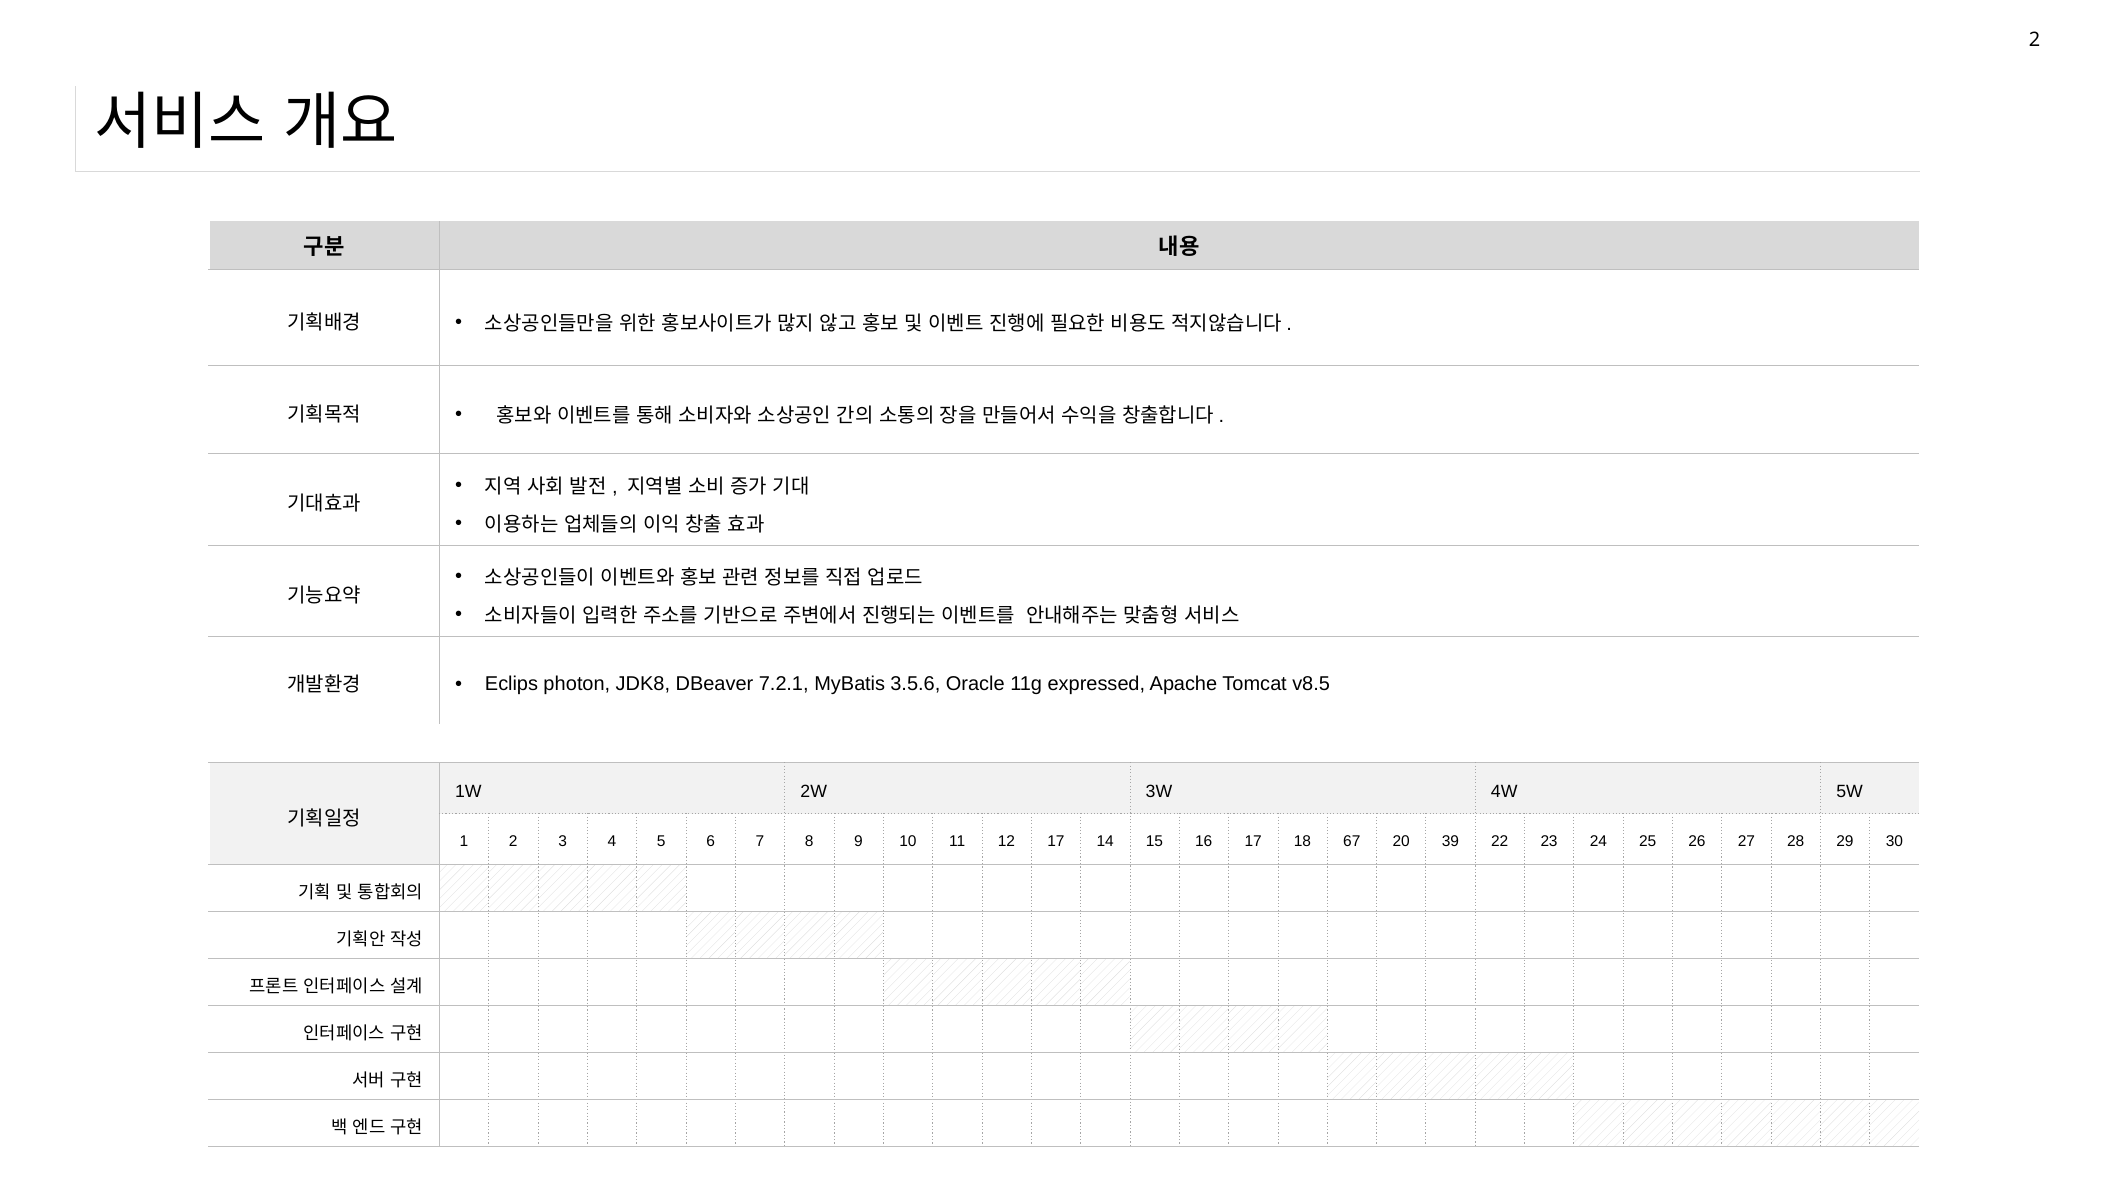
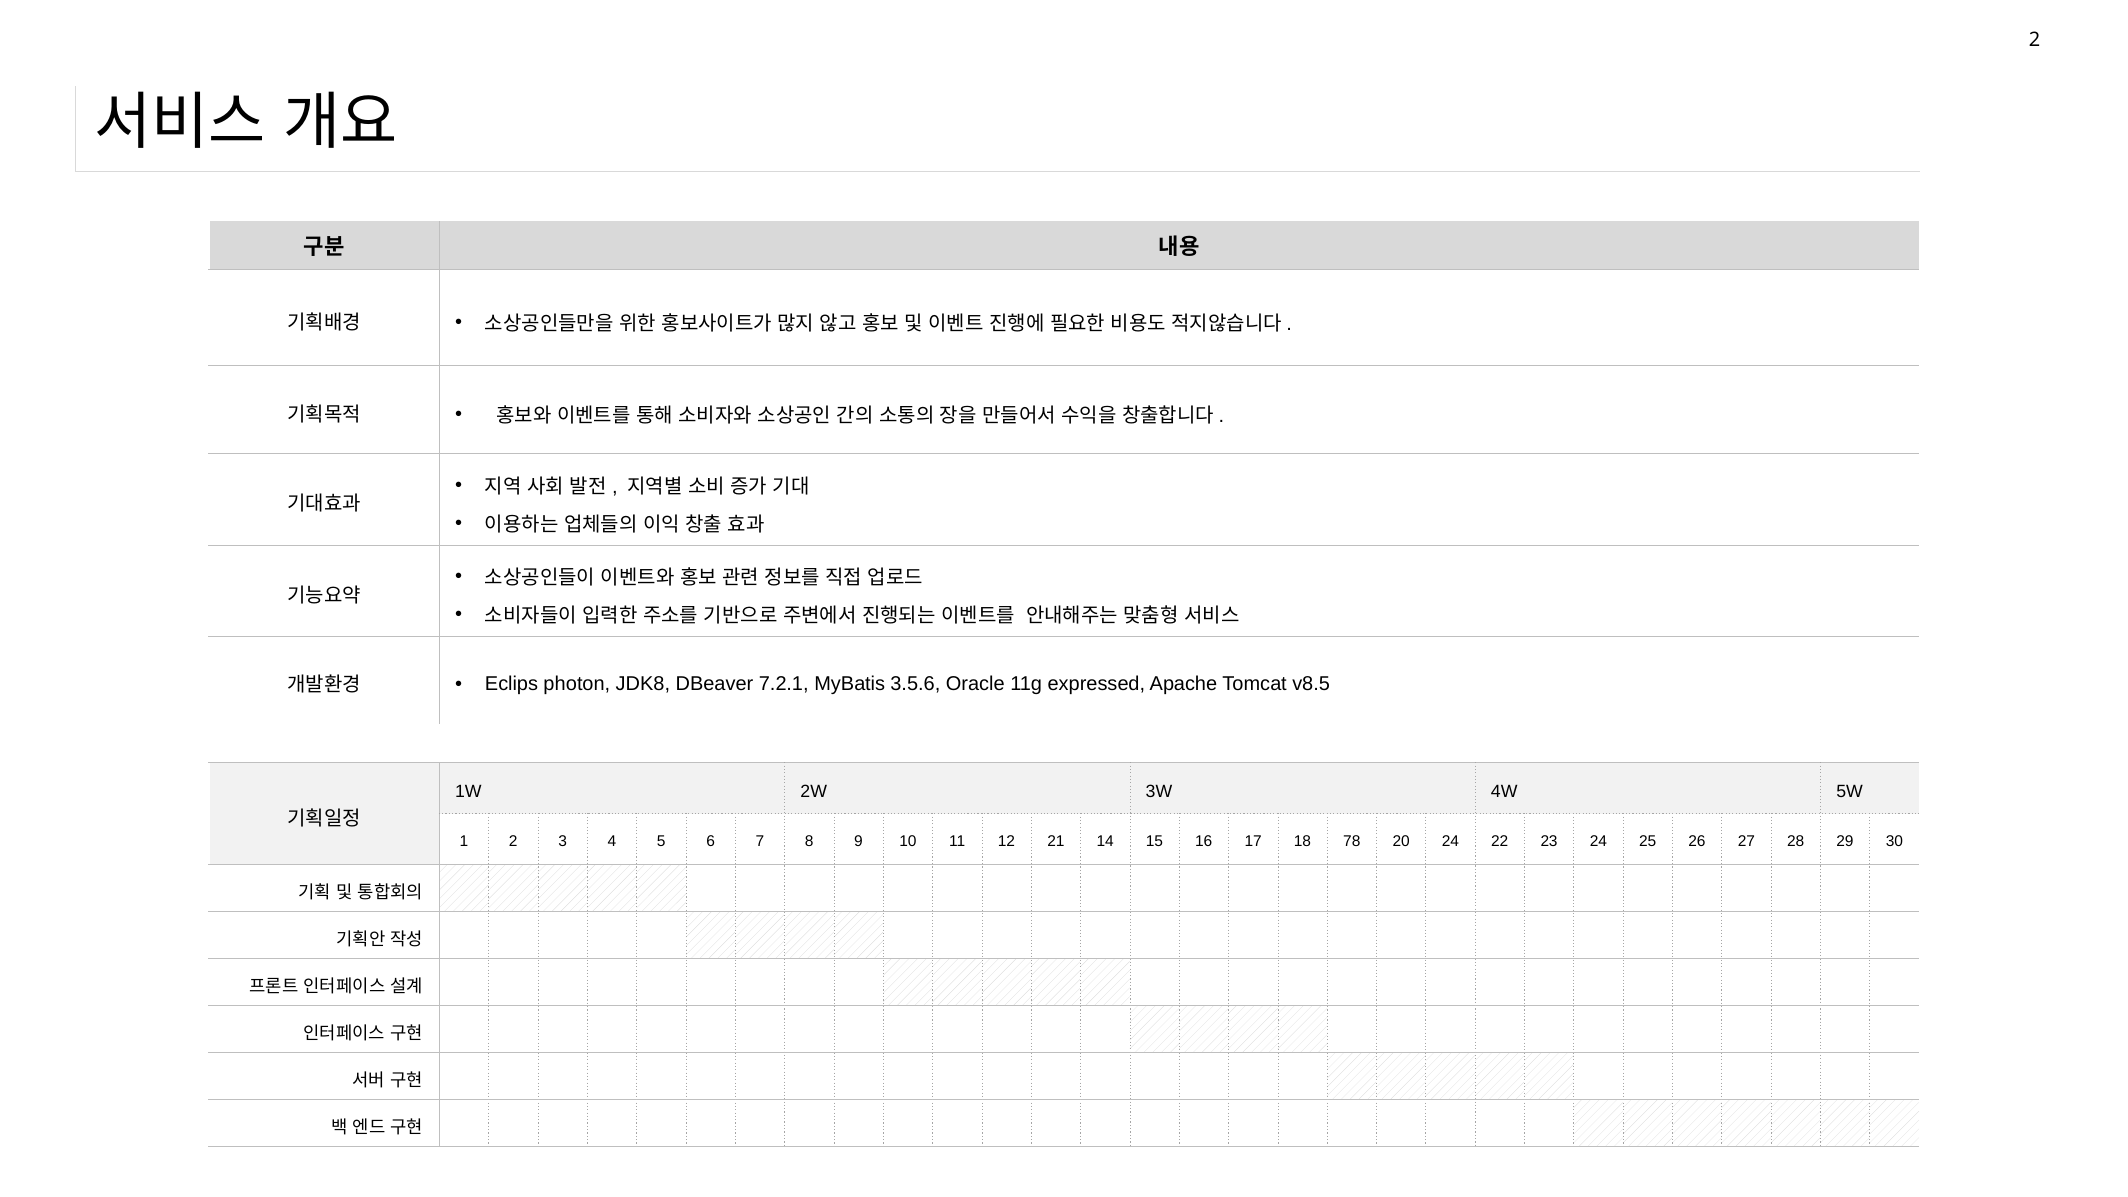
12 17: 17 -> 21
67: 67 -> 78
20 39: 39 -> 24
